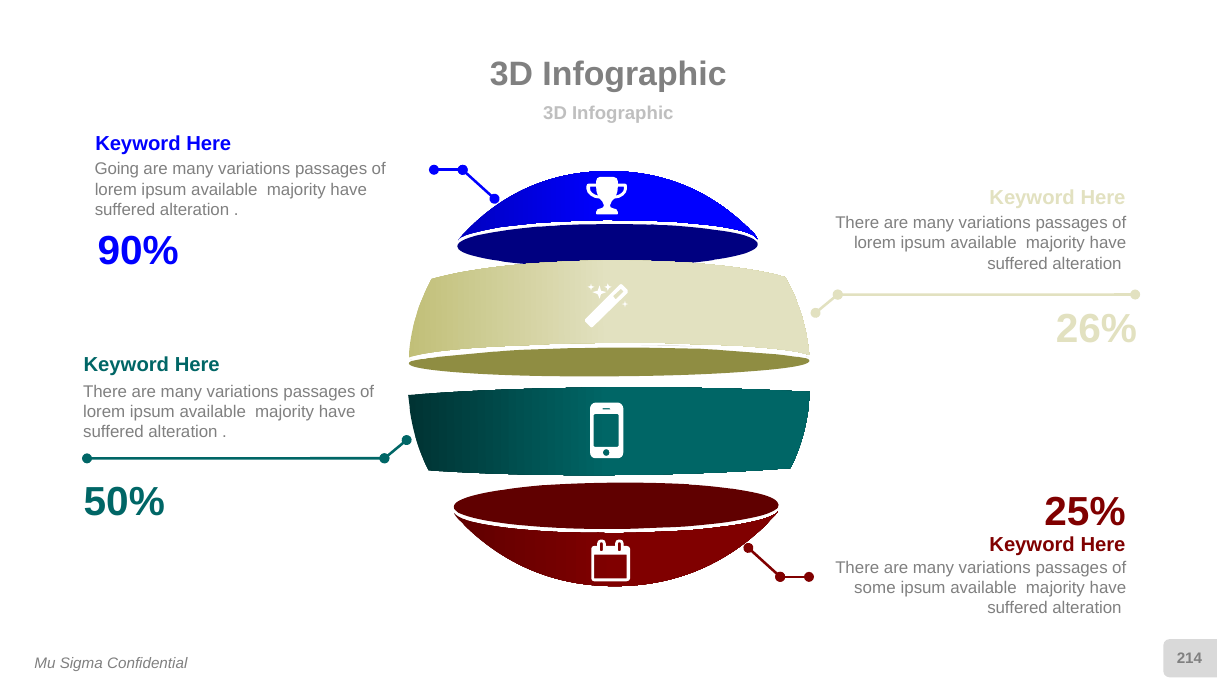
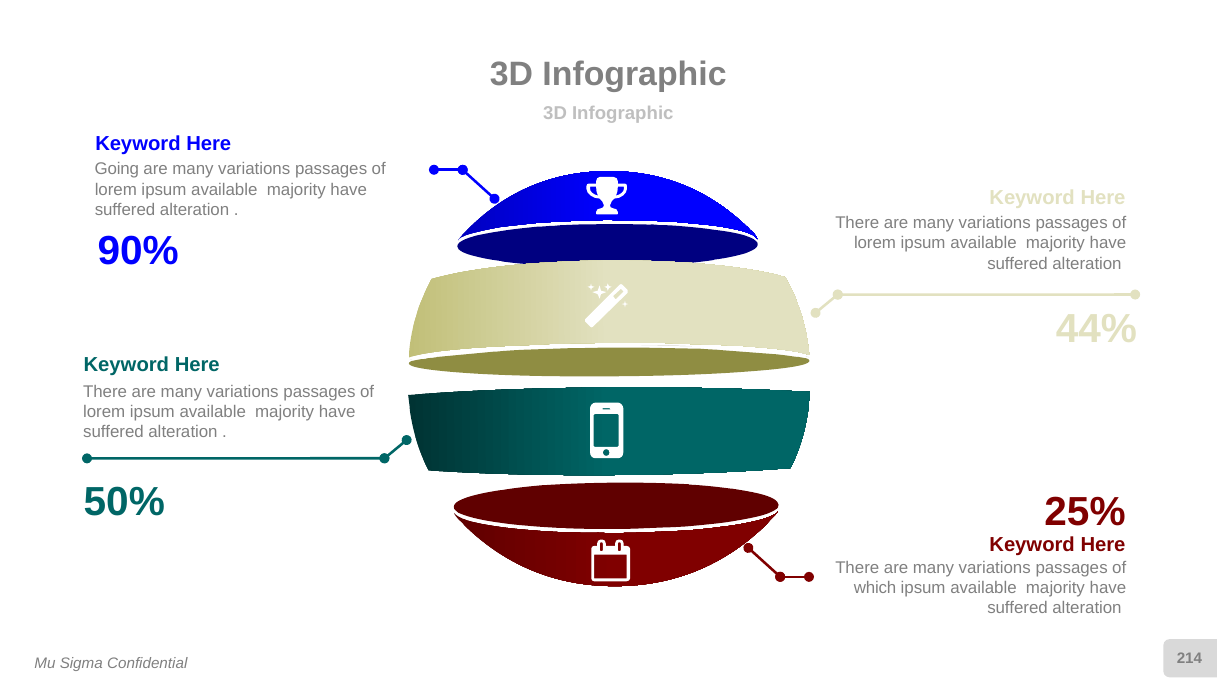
26%: 26% -> 44%
some: some -> which
